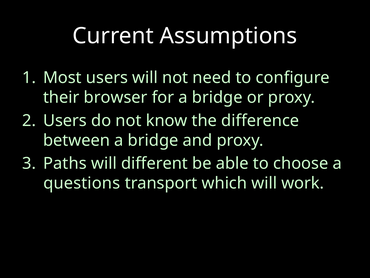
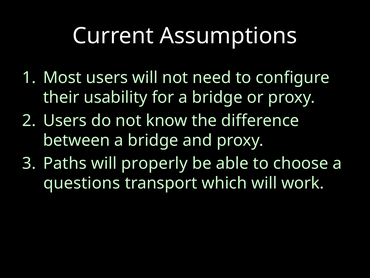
browser: browser -> usability
different: different -> properly
